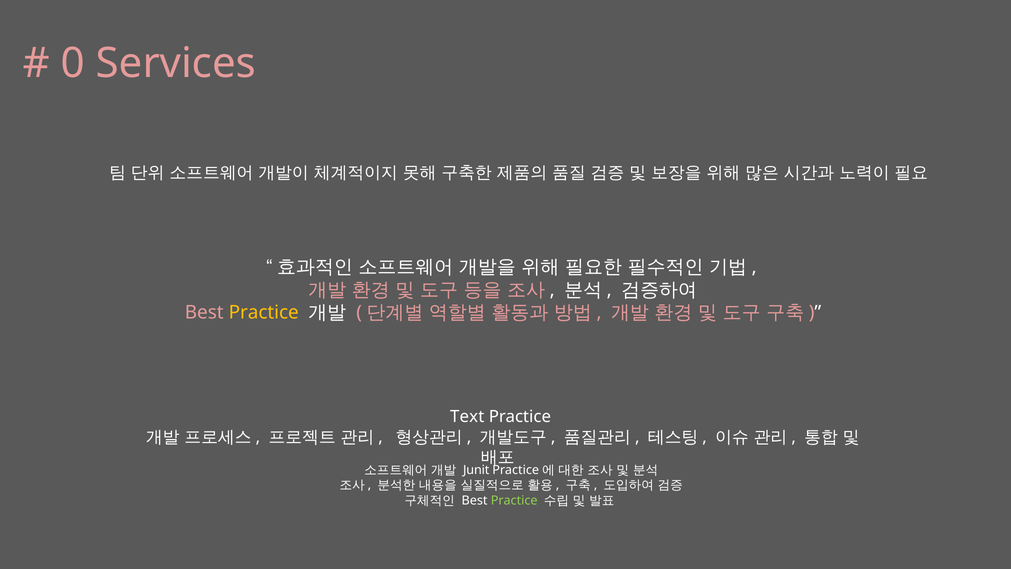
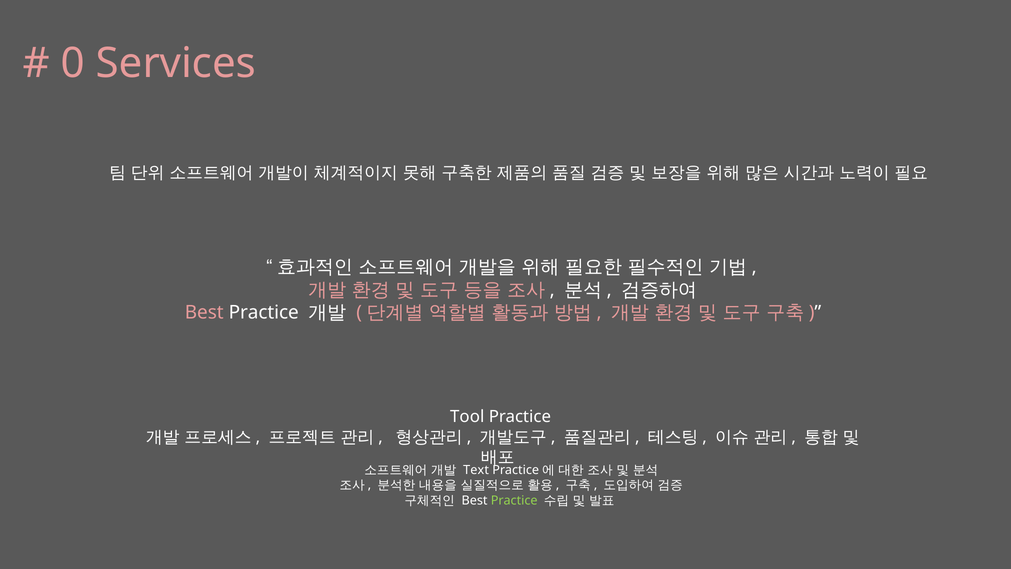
Practice at (264, 313) colour: yellow -> white
Text: Text -> Tool
Junit: Junit -> Text
